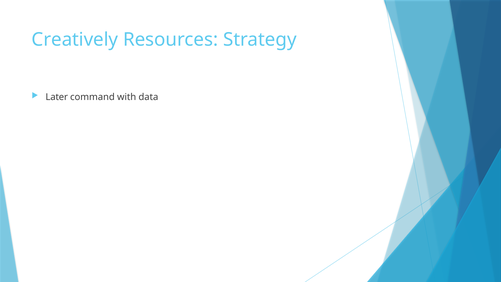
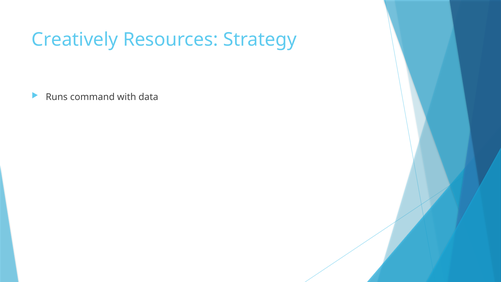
Later: Later -> Runs
